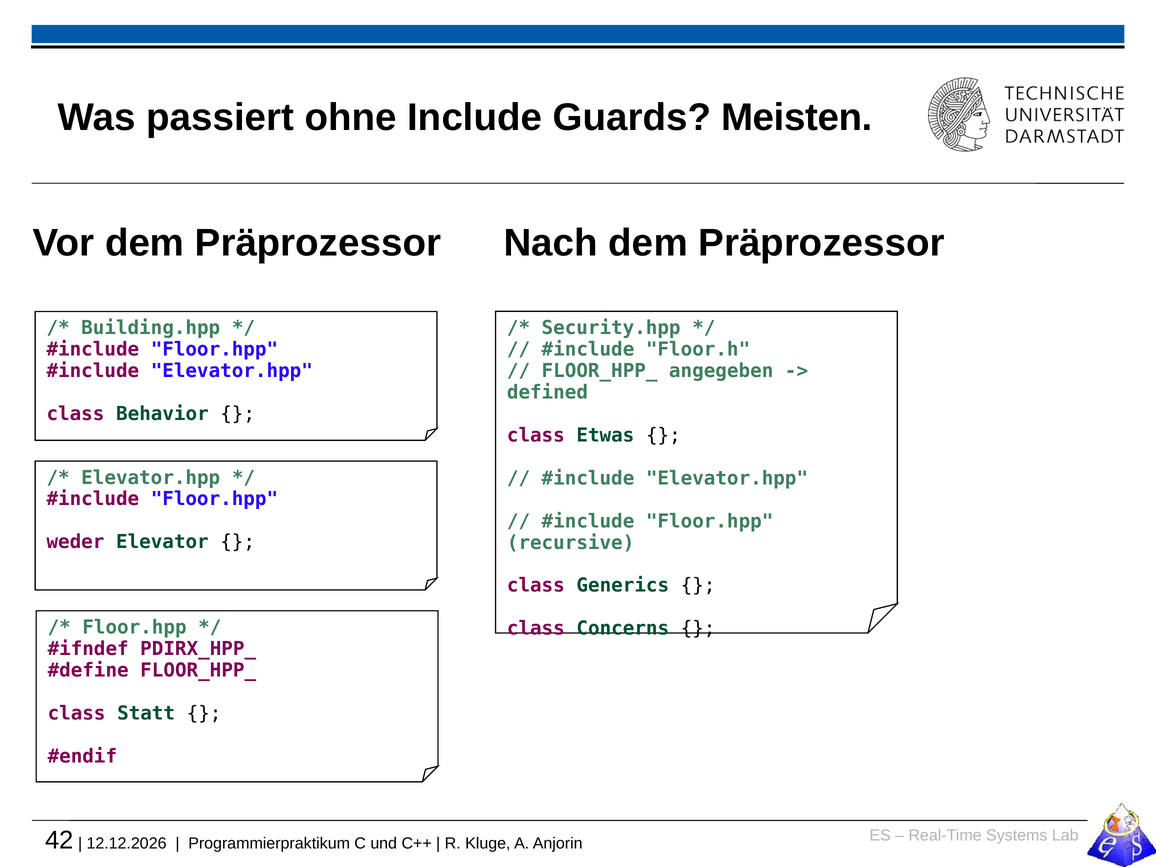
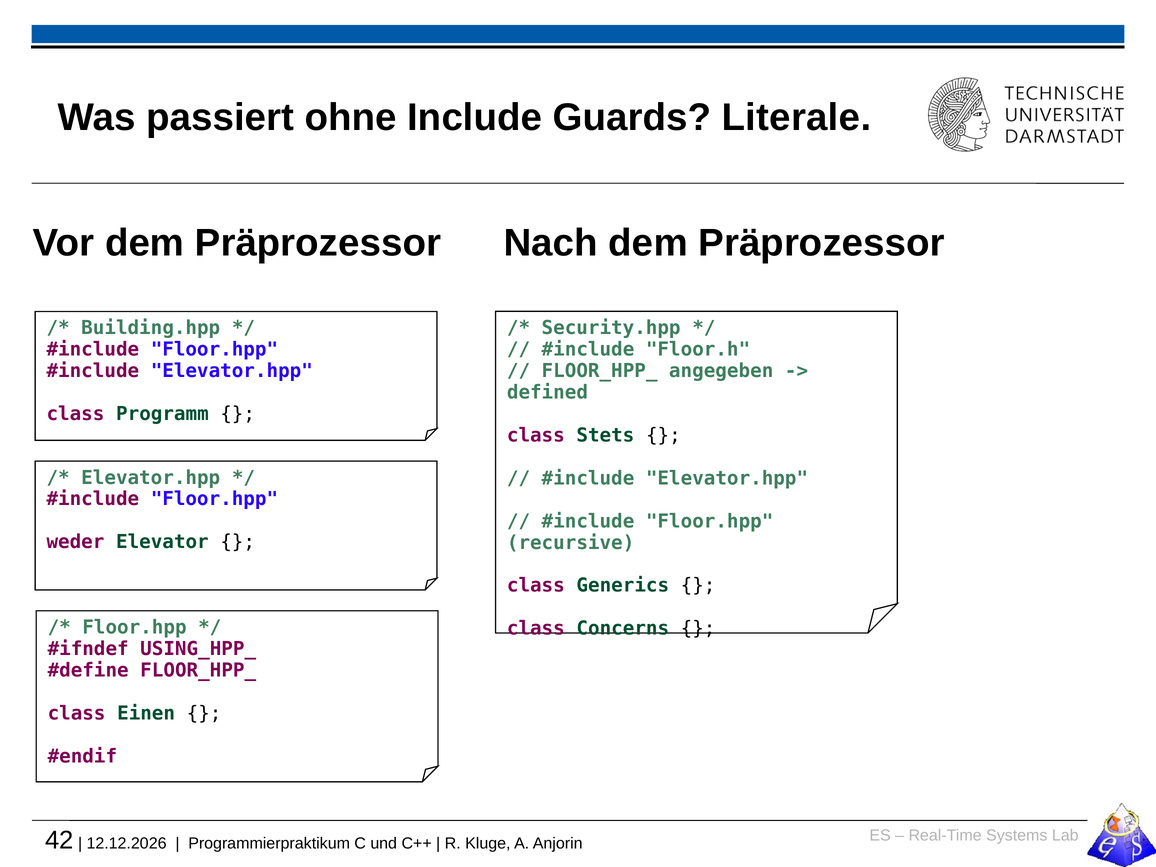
Meisten: Meisten -> Literale
Behavior: Behavior -> Programm
Etwas: Etwas -> Stets
PDIRX_HPP_: PDIRX_HPP_ -> USING_HPP_
Statt: Statt -> Einen
